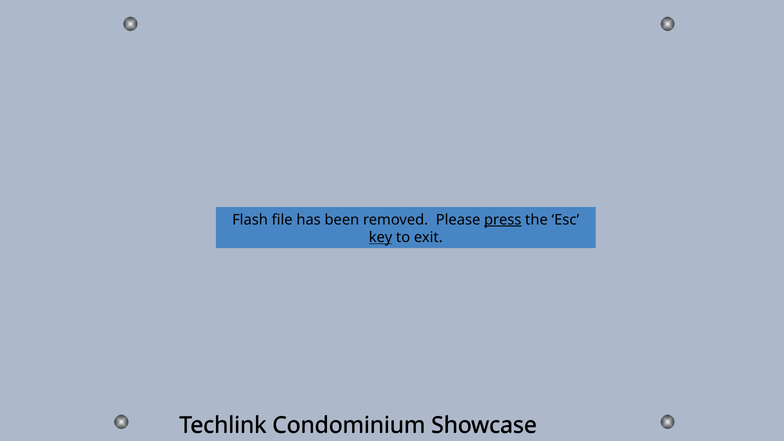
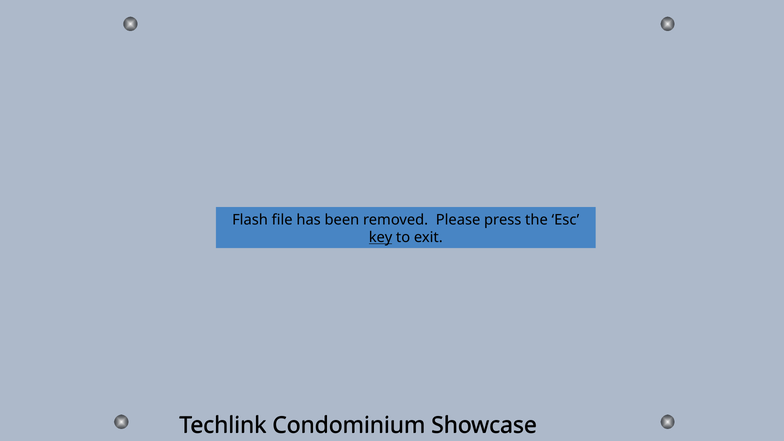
press underline: present -> none
